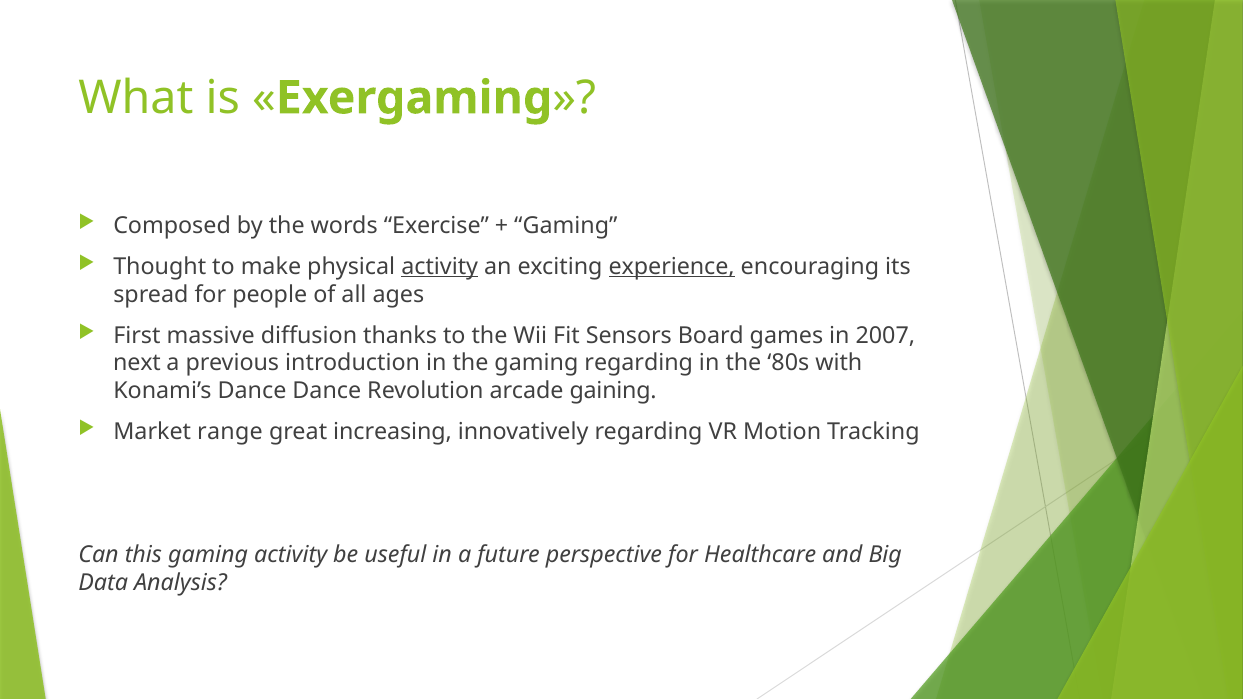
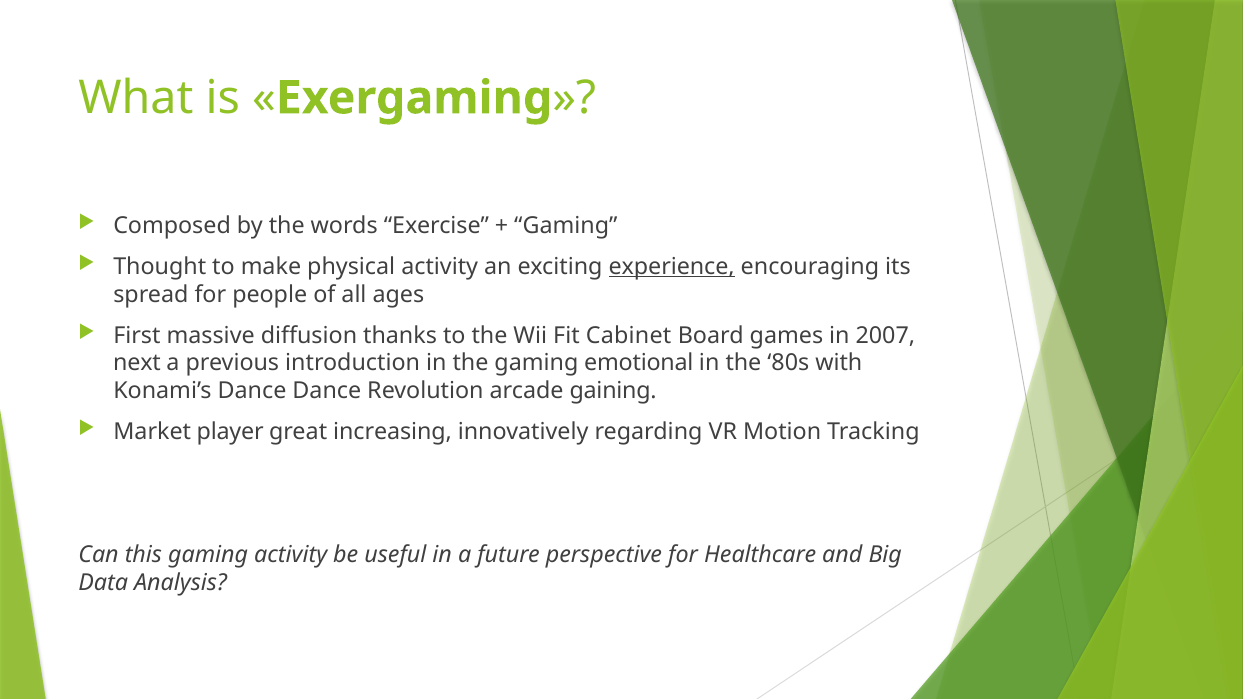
activity at (440, 267) underline: present -> none
Sensors: Sensors -> Cabinet
gaming regarding: regarding -> emotional
range: range -> player
